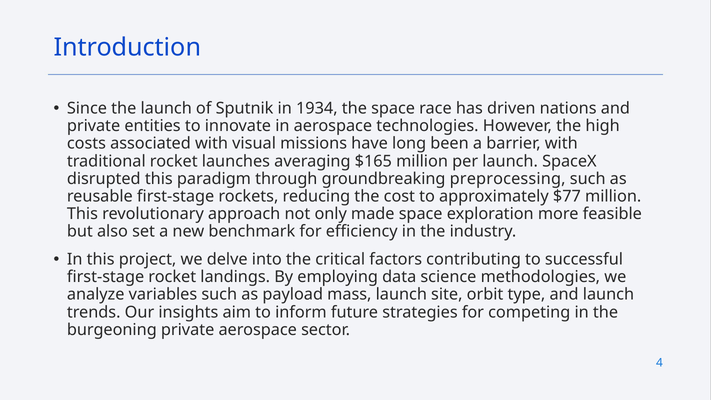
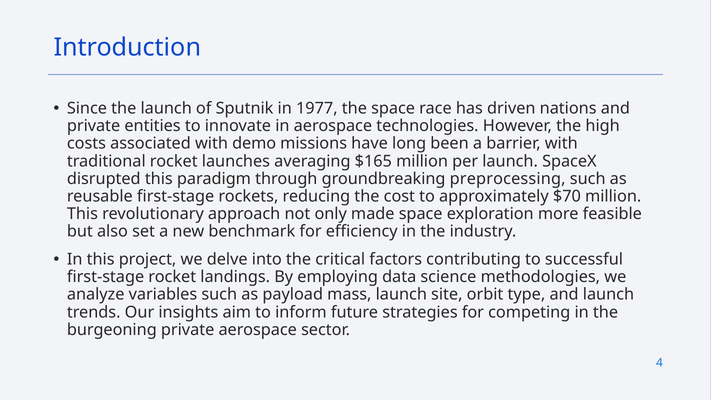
1934: 1934 -> 1977
visual: visual -> demo
$77: $77 -> $70
